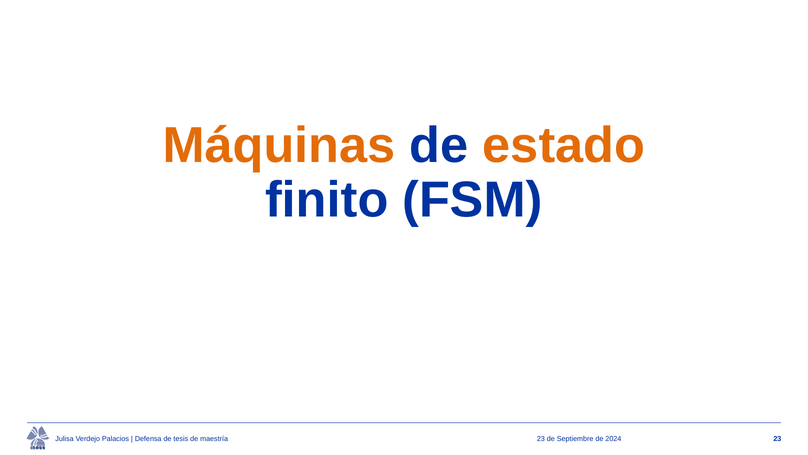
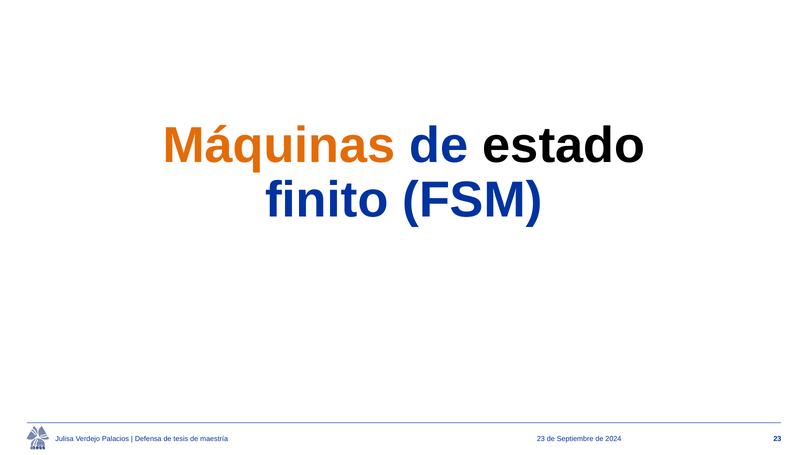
estado colour: orange -> black
